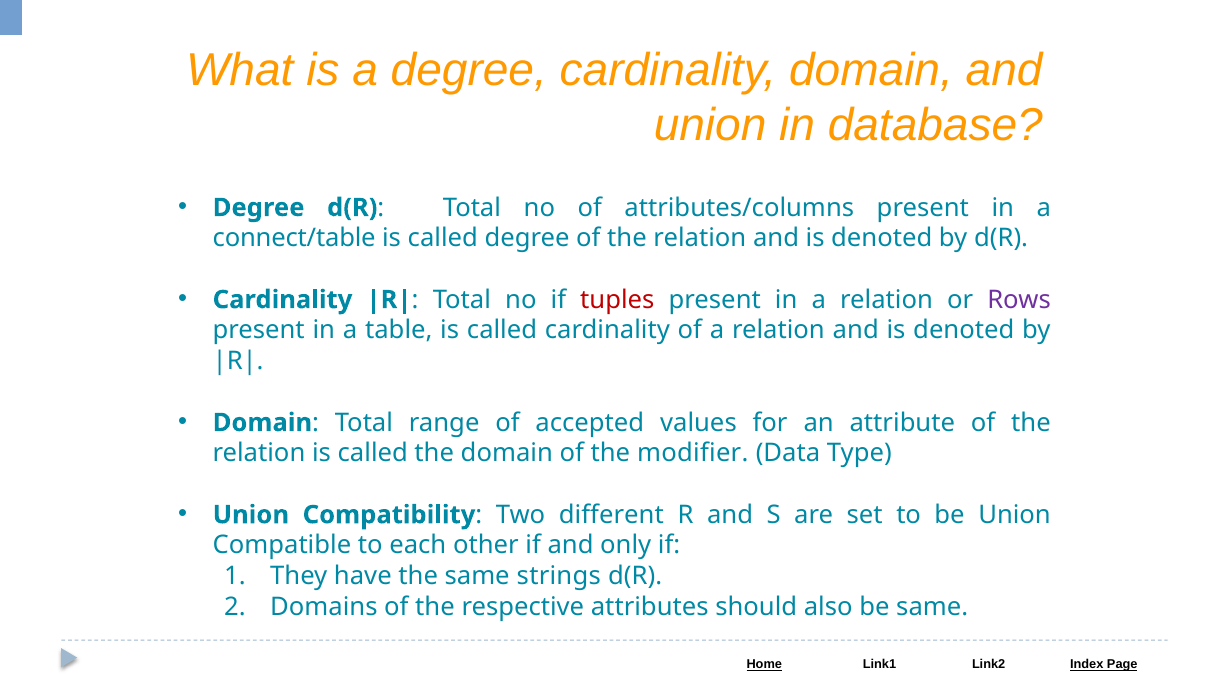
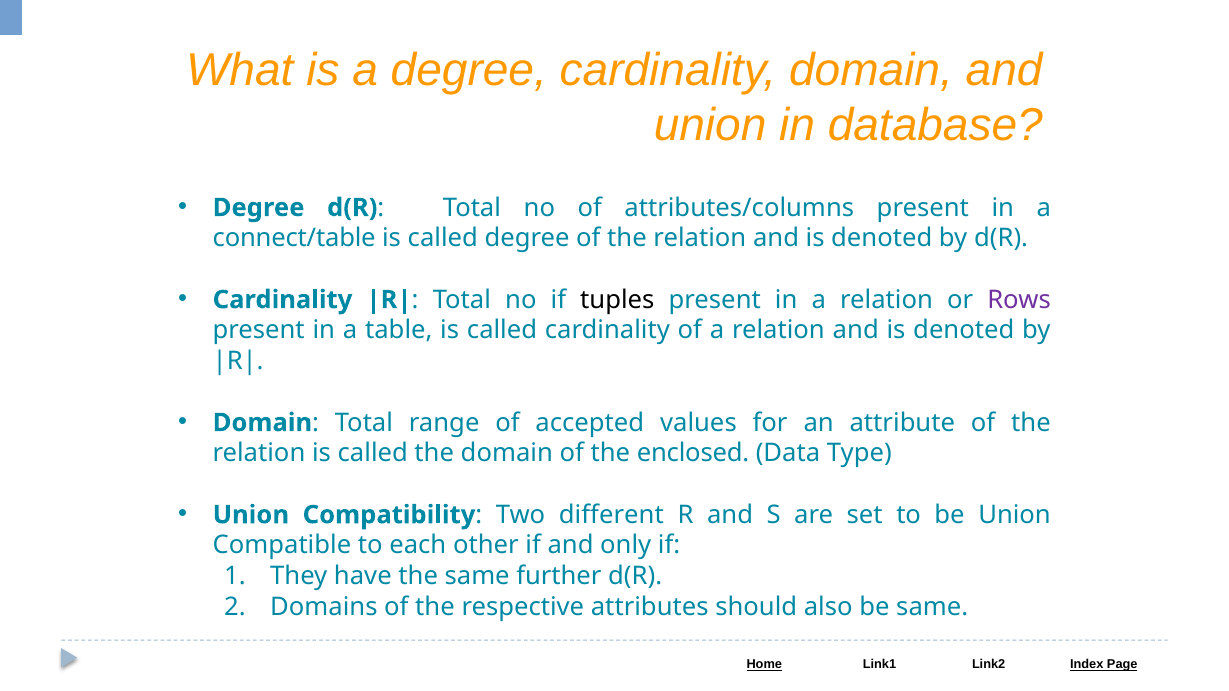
tuples colour: red -> black
modifier: modifier -> enclosed
strings: strings -> further
